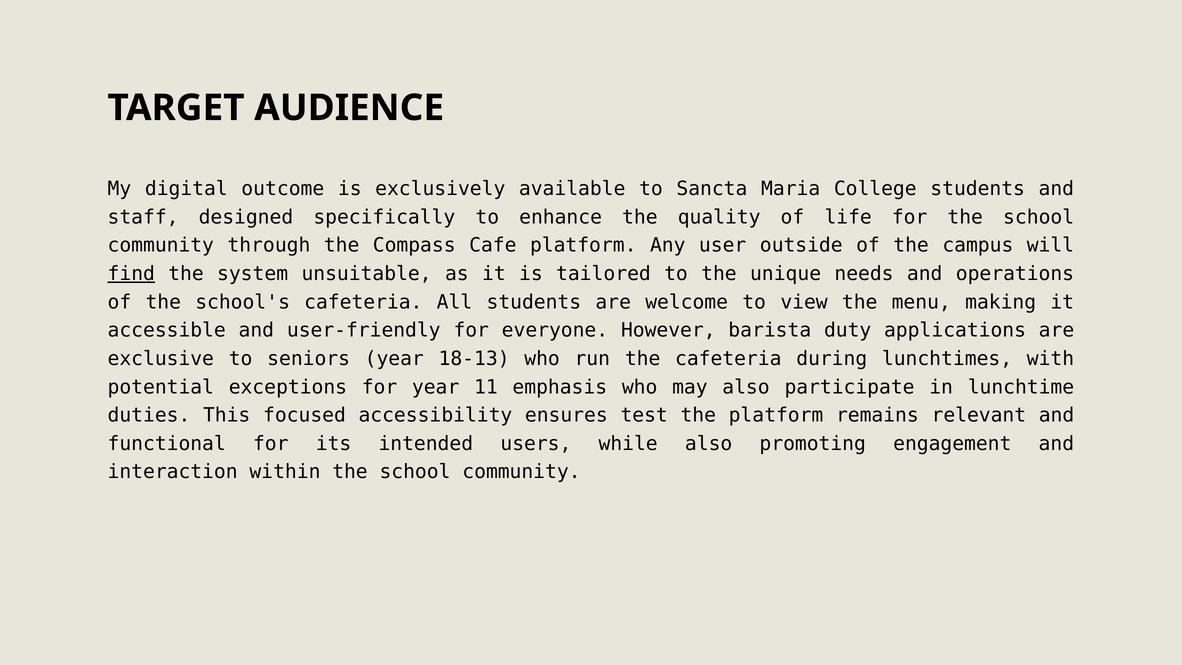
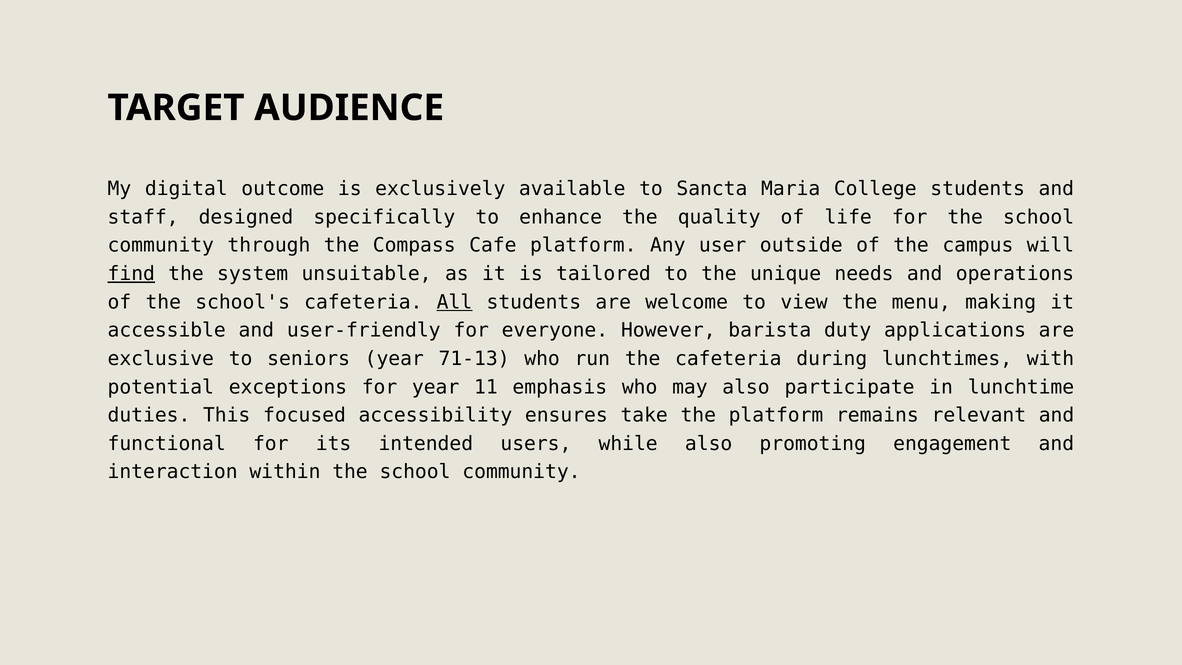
All underline: none -> present
18-13: 18-13 -> 71-13
test: test -> take
